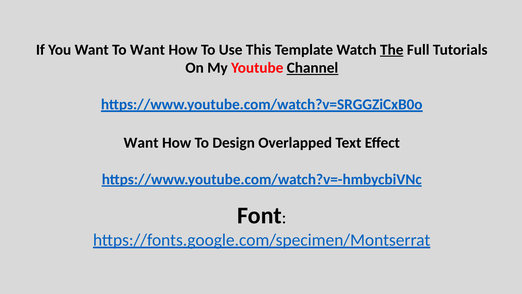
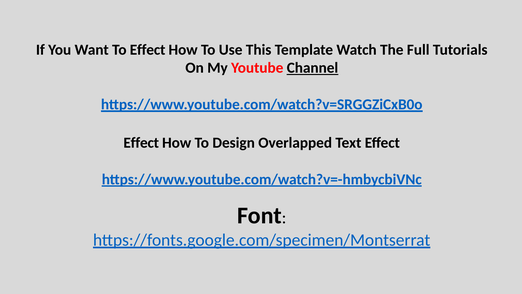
To Want: Want -> Effect
The underline: present -> none
Want at (141, 143): Want -> Effect
